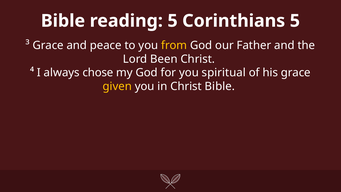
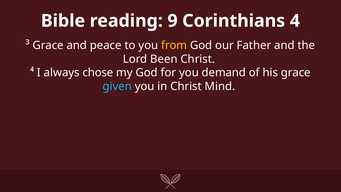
reading 5: 5 -> 9
Corinthians 5: 5 -> 4
spiritual: spiritual -> demand
given colour: yellow -> light blue
Christ Bible: Bible -> Mind
